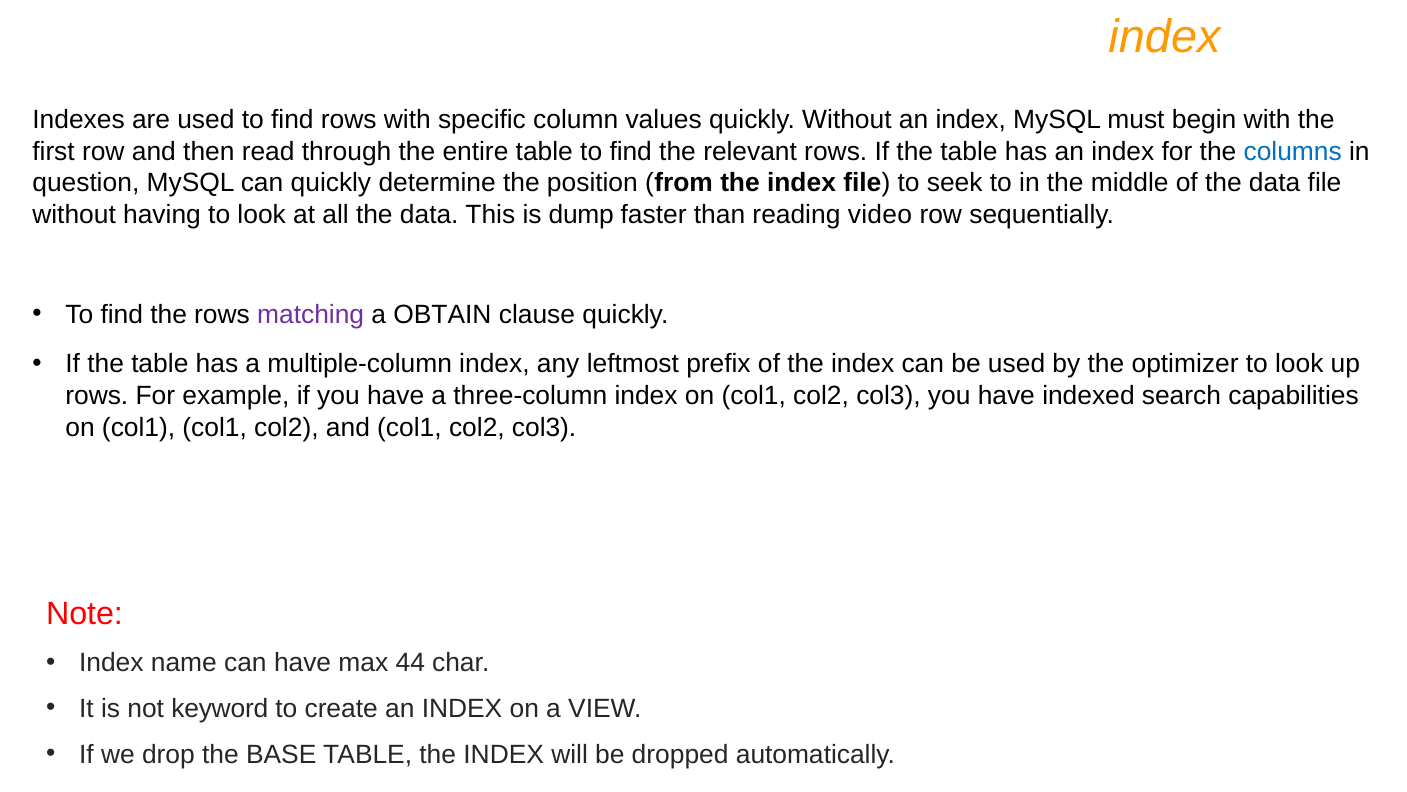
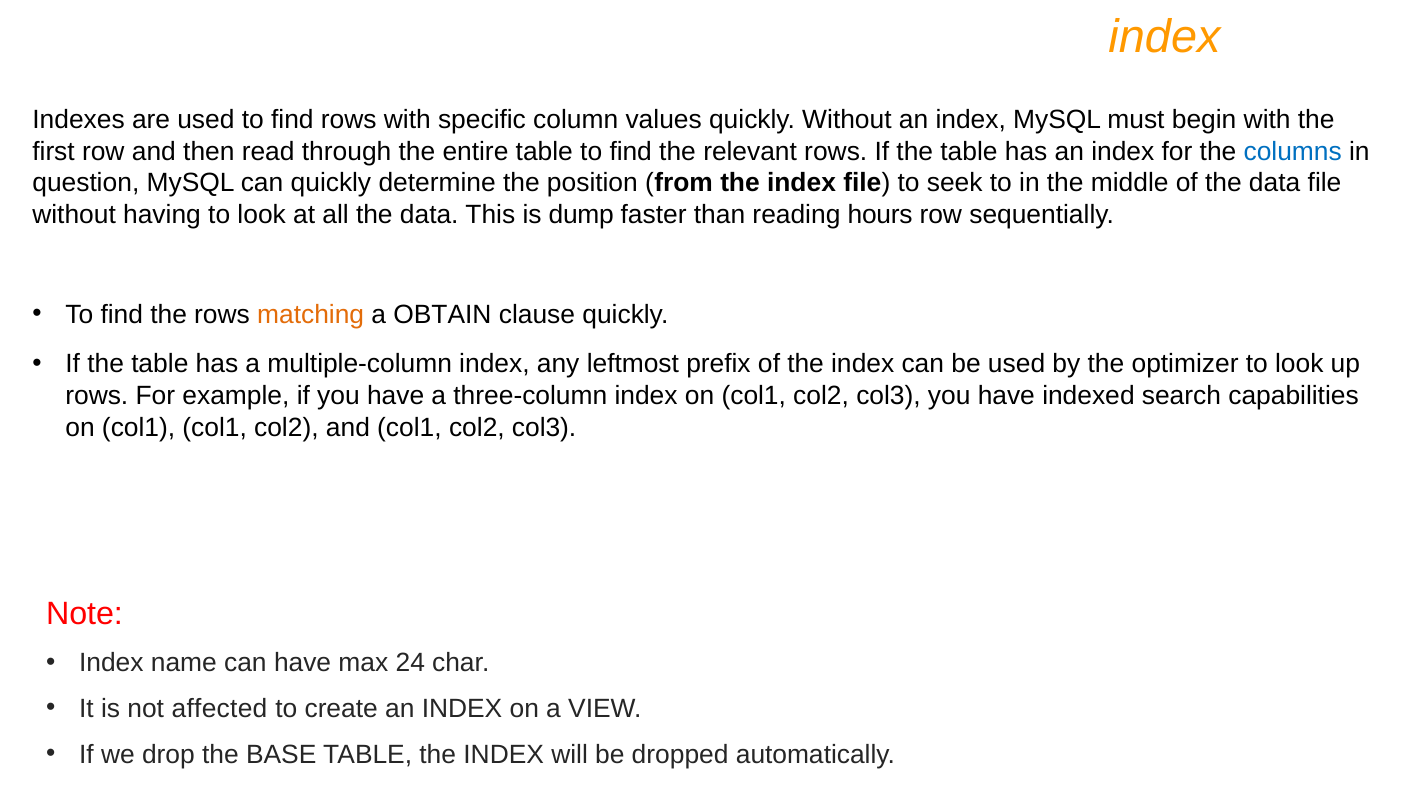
video: video -> hours
matching colour: purple -> orange
44: 44 -> 24
keyword: keyword -> affected
